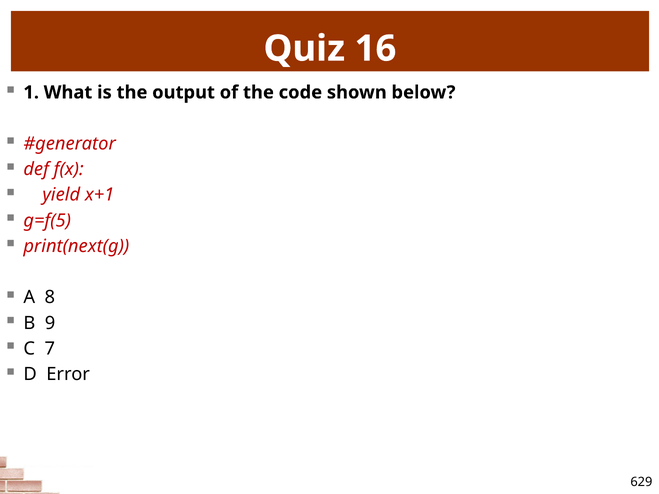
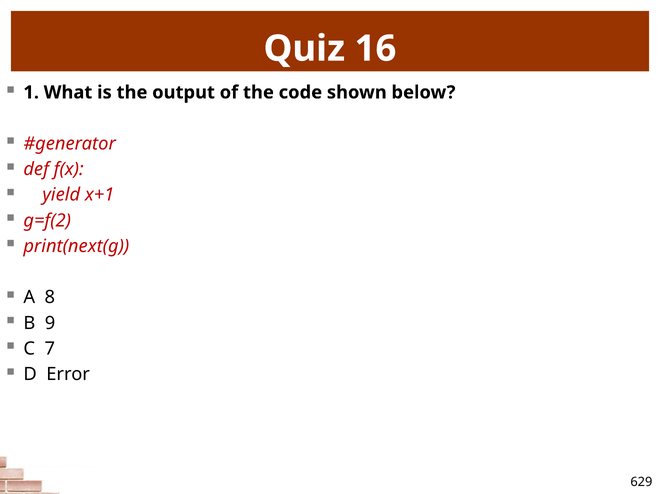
g=f(5: g=f(5 -> g=f(2
